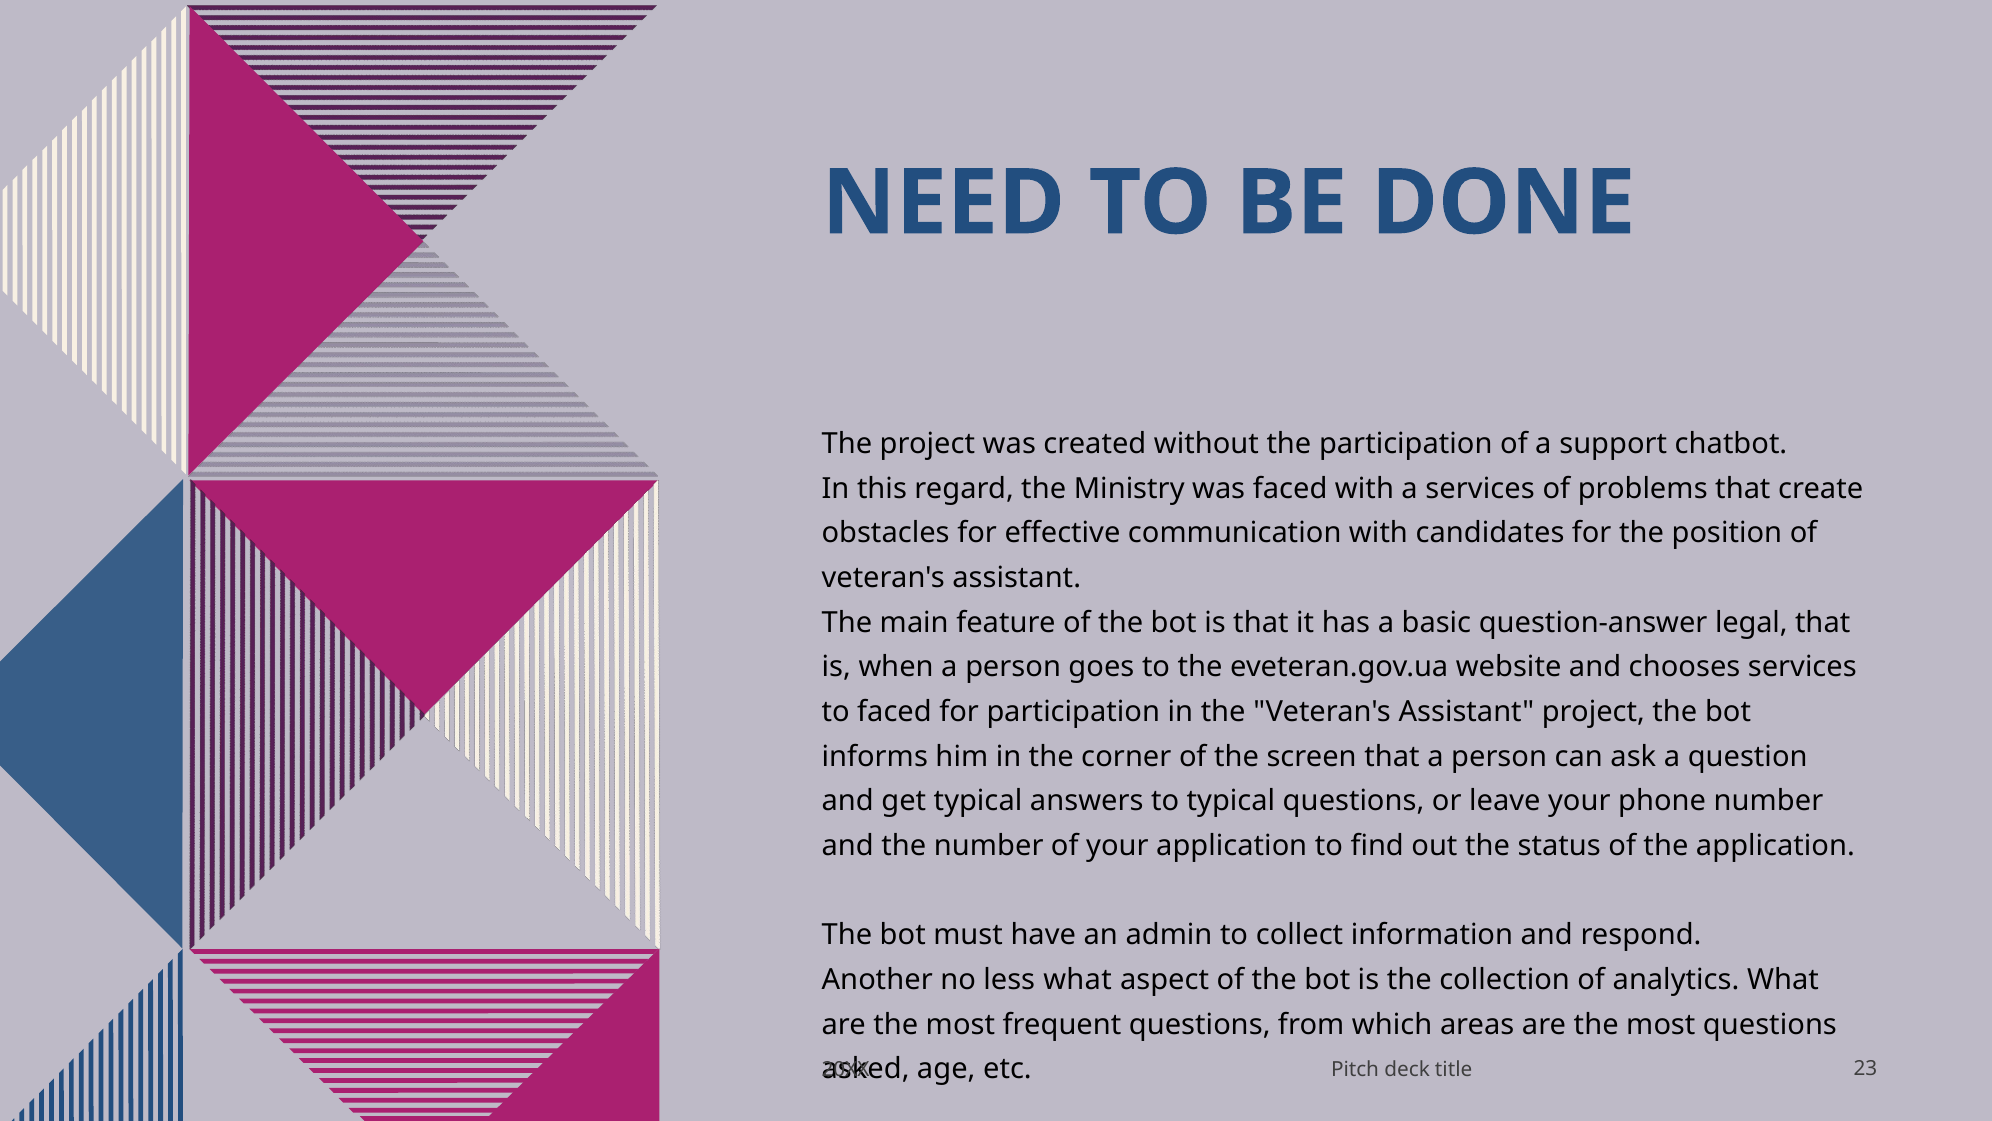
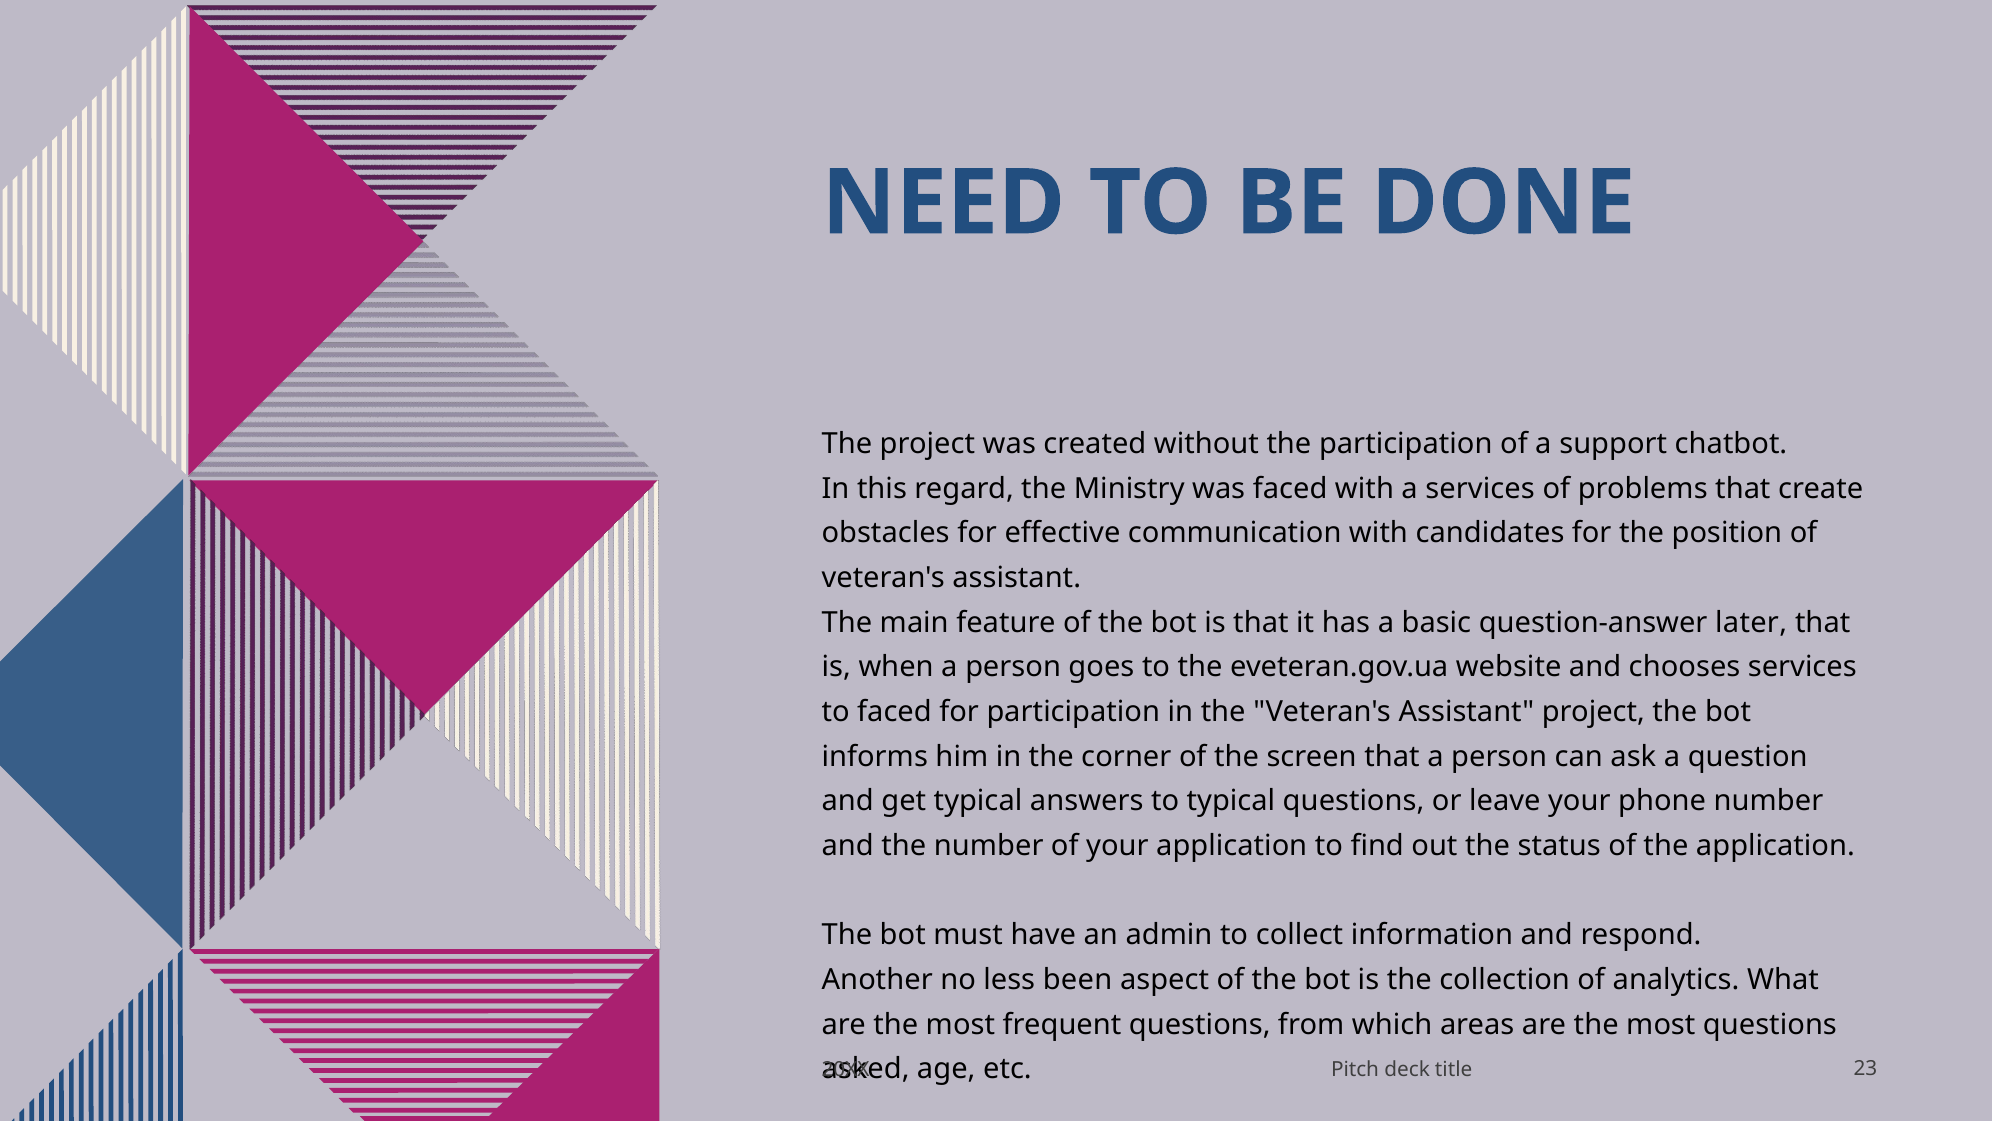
legal: legal -> later
less what: what -> been
